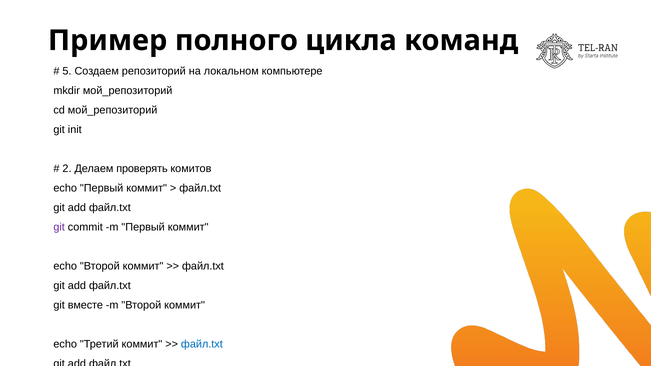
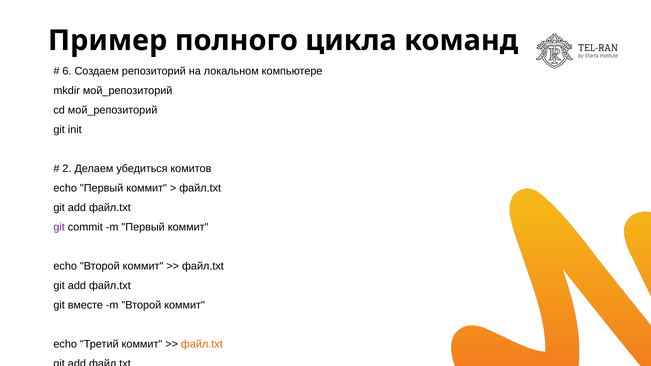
5: 5 -> 6
проверять: проверять -> убедиться
файл.txt at (202, 345) colour: blue -> orange
